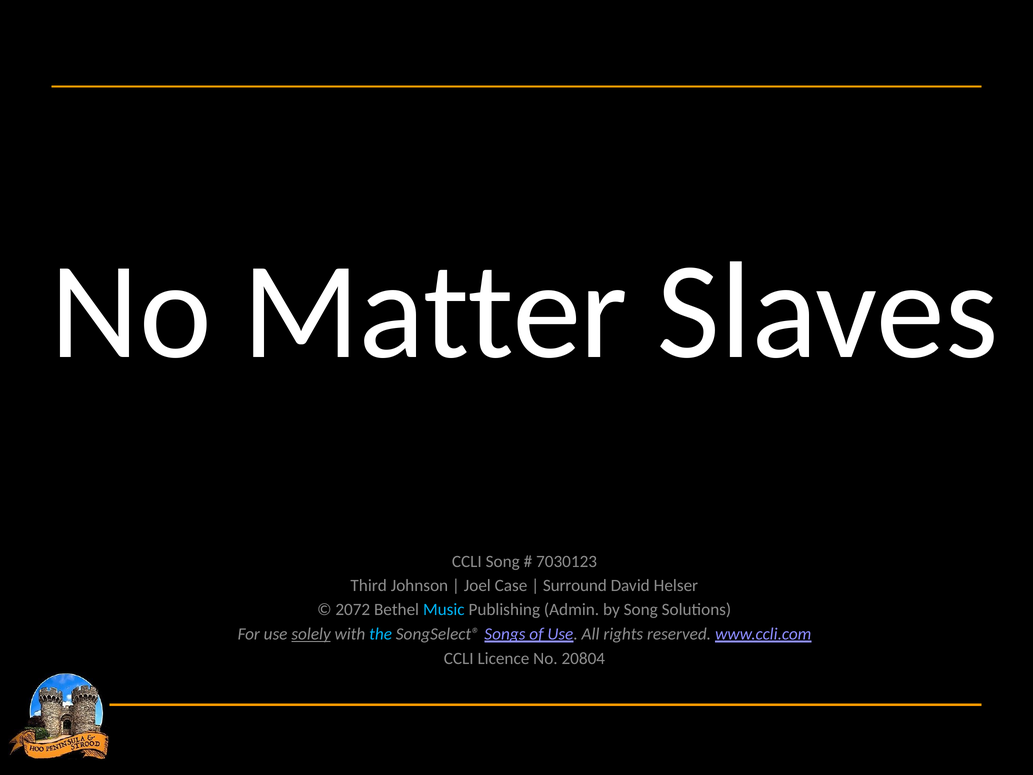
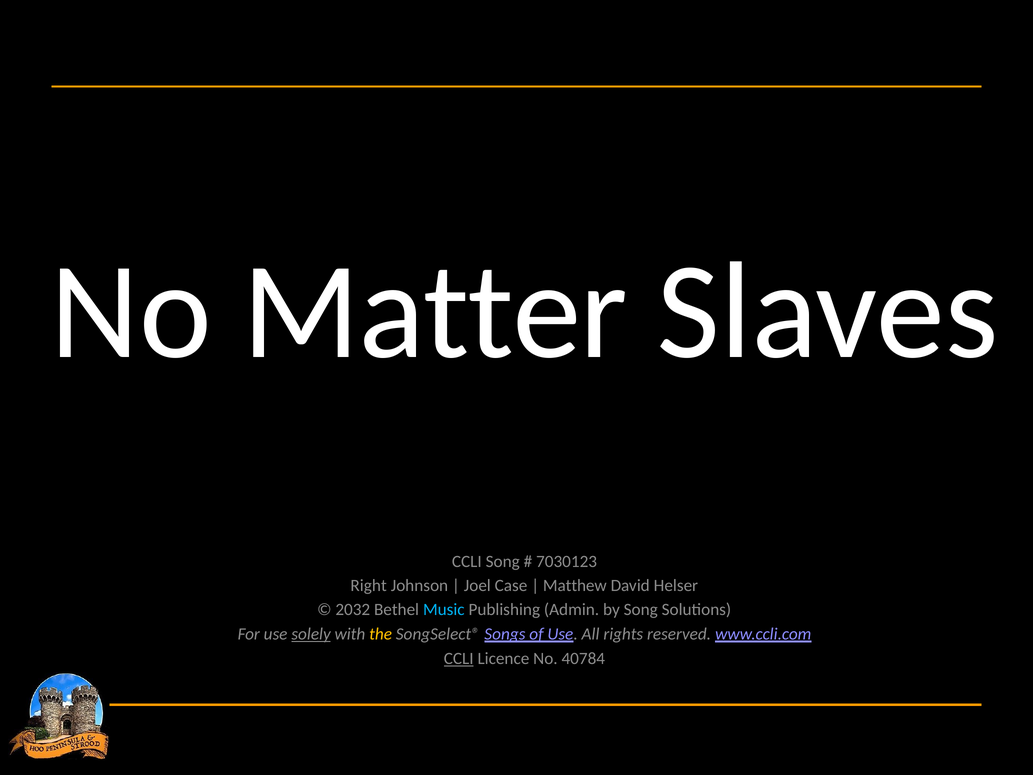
Third: Third -> Right
Surround: Surround -> Matthew
2072: 2072 -> 2032
the colour: light blue -> yellow
CCLI at (459, 658) underline: none -> present
20804: 20804 -> 40784
